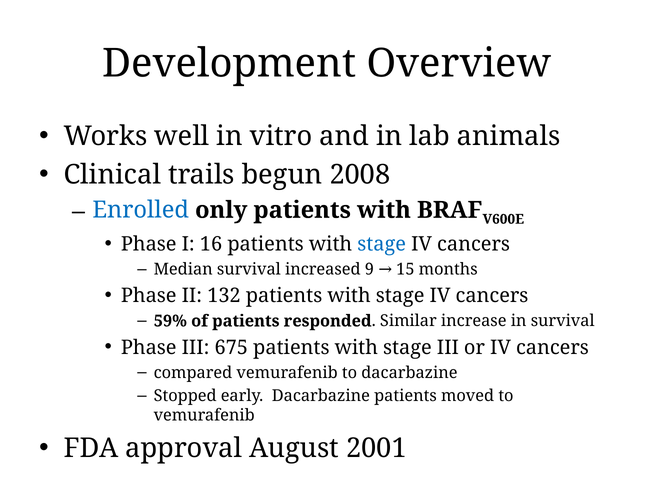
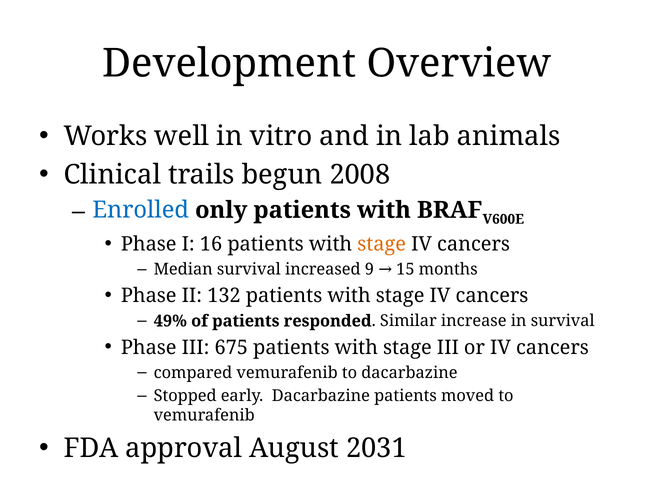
stage at (382, 244) colour: blue -> orange
59%: 59% -> 49%
2001: 2001 -> 2031
